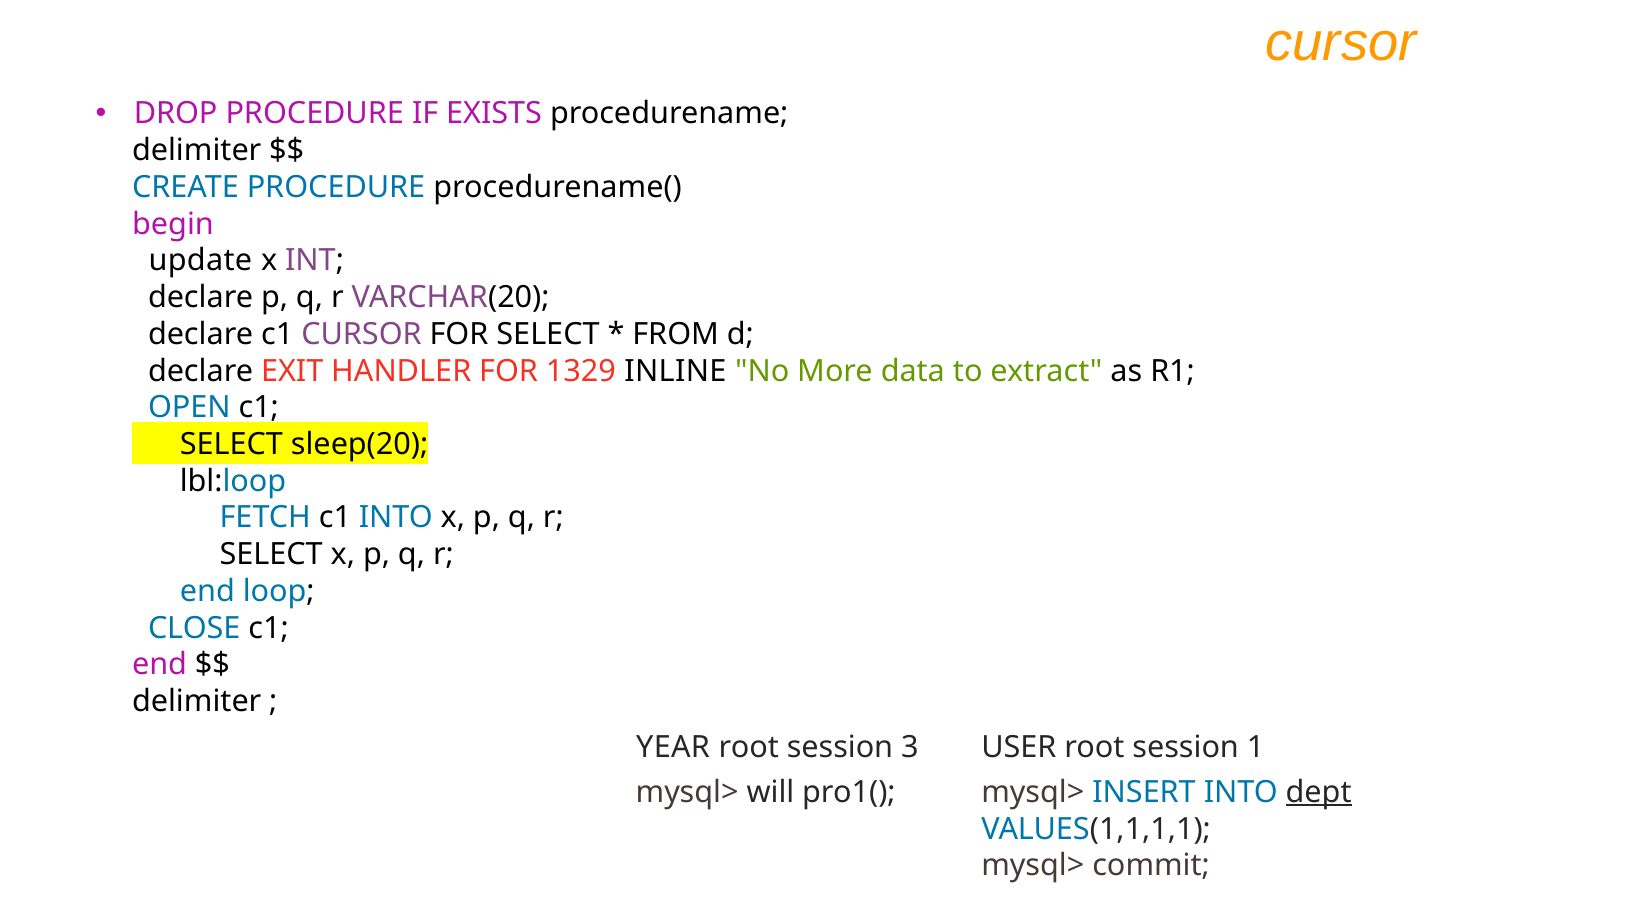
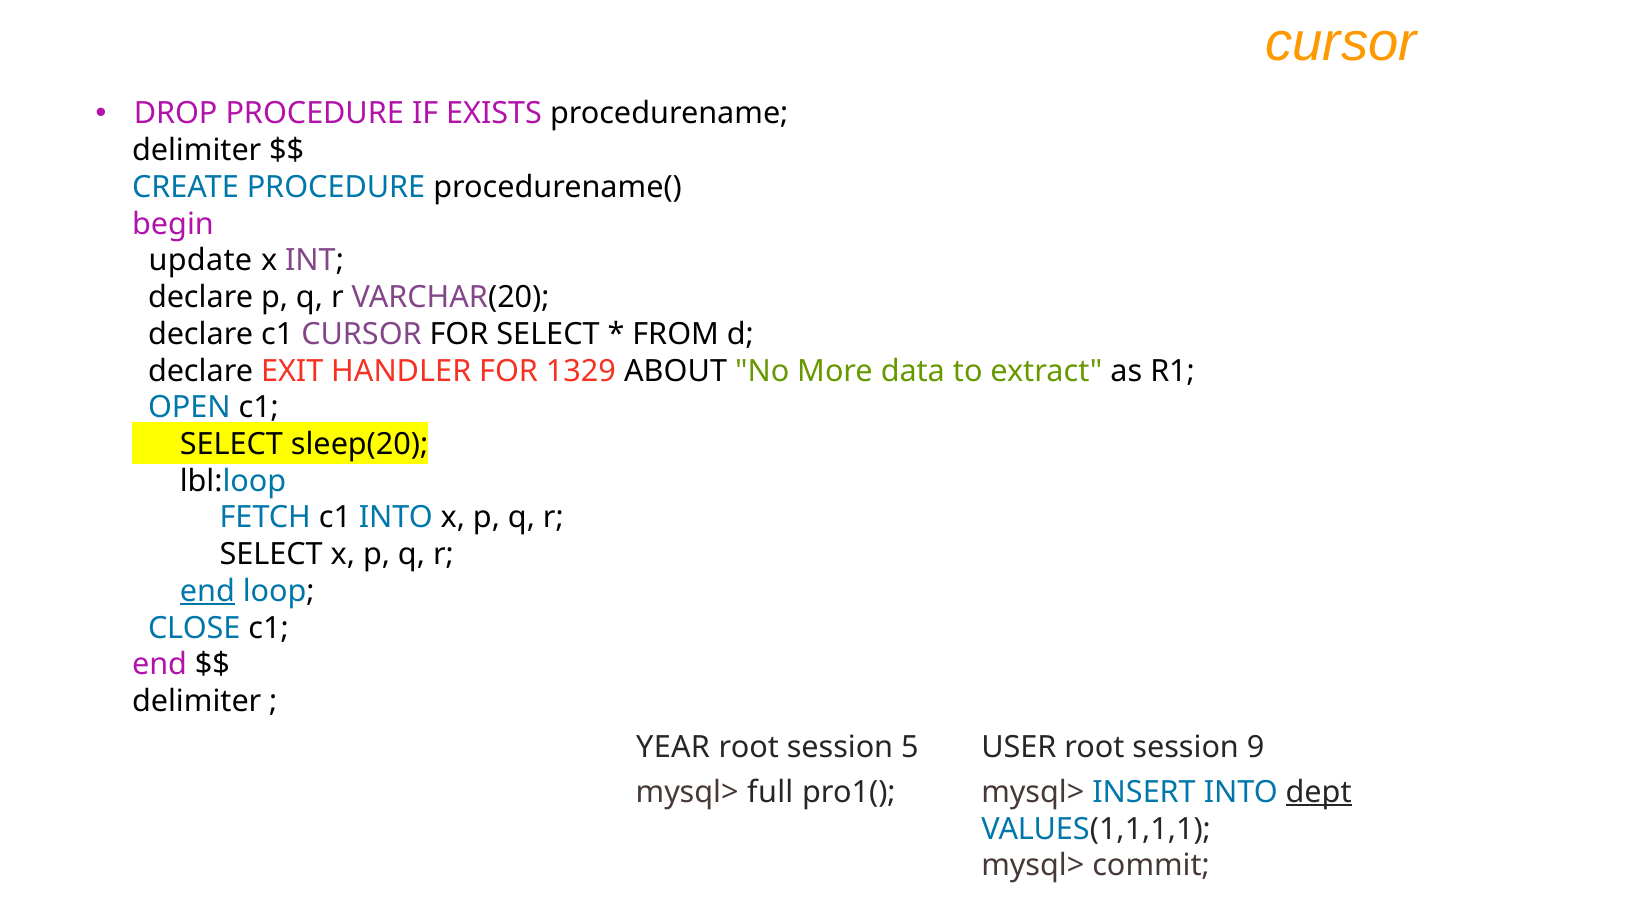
INLINE: INLINE -> ABOUT
end at (207, 592) underline: none -> present
3: 3 -> 5
1: 1 -> 9
will: will -> full
